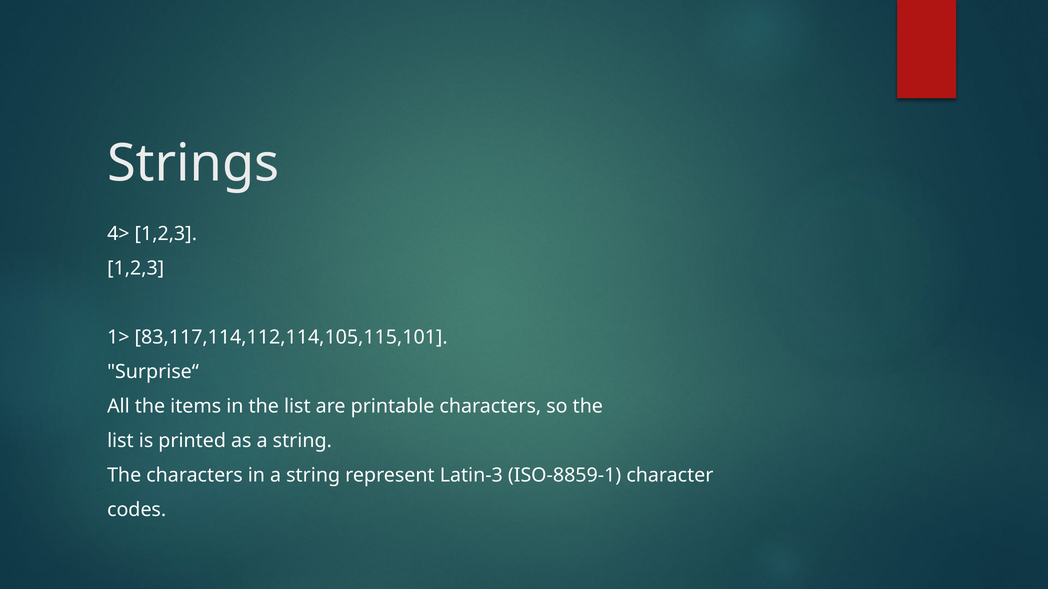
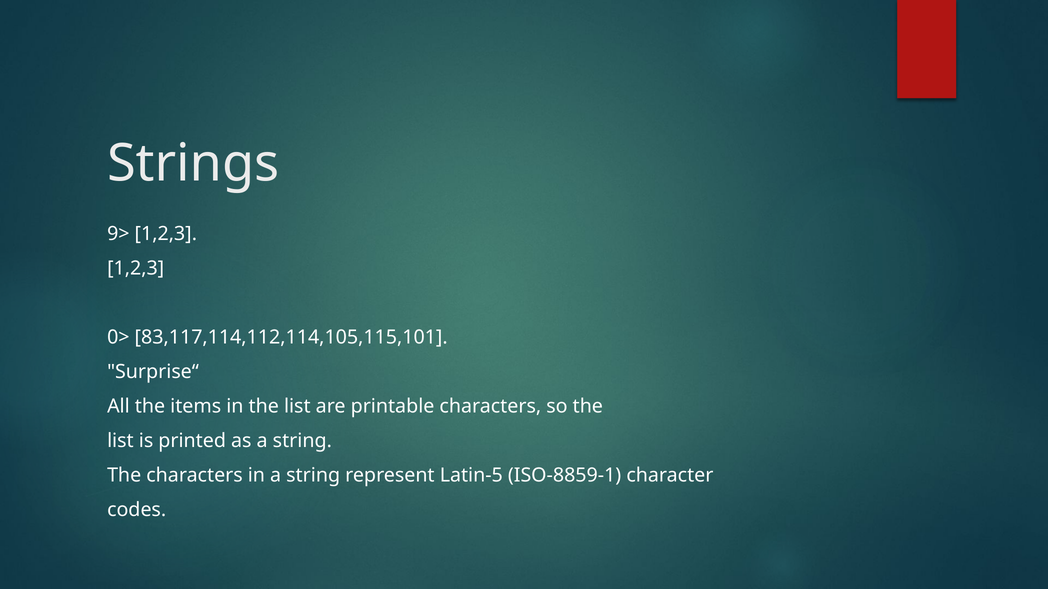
4>: 4> -> 9>
1>: 1> -> 0>
Latin-3: Latin-3 -> Latin-5
